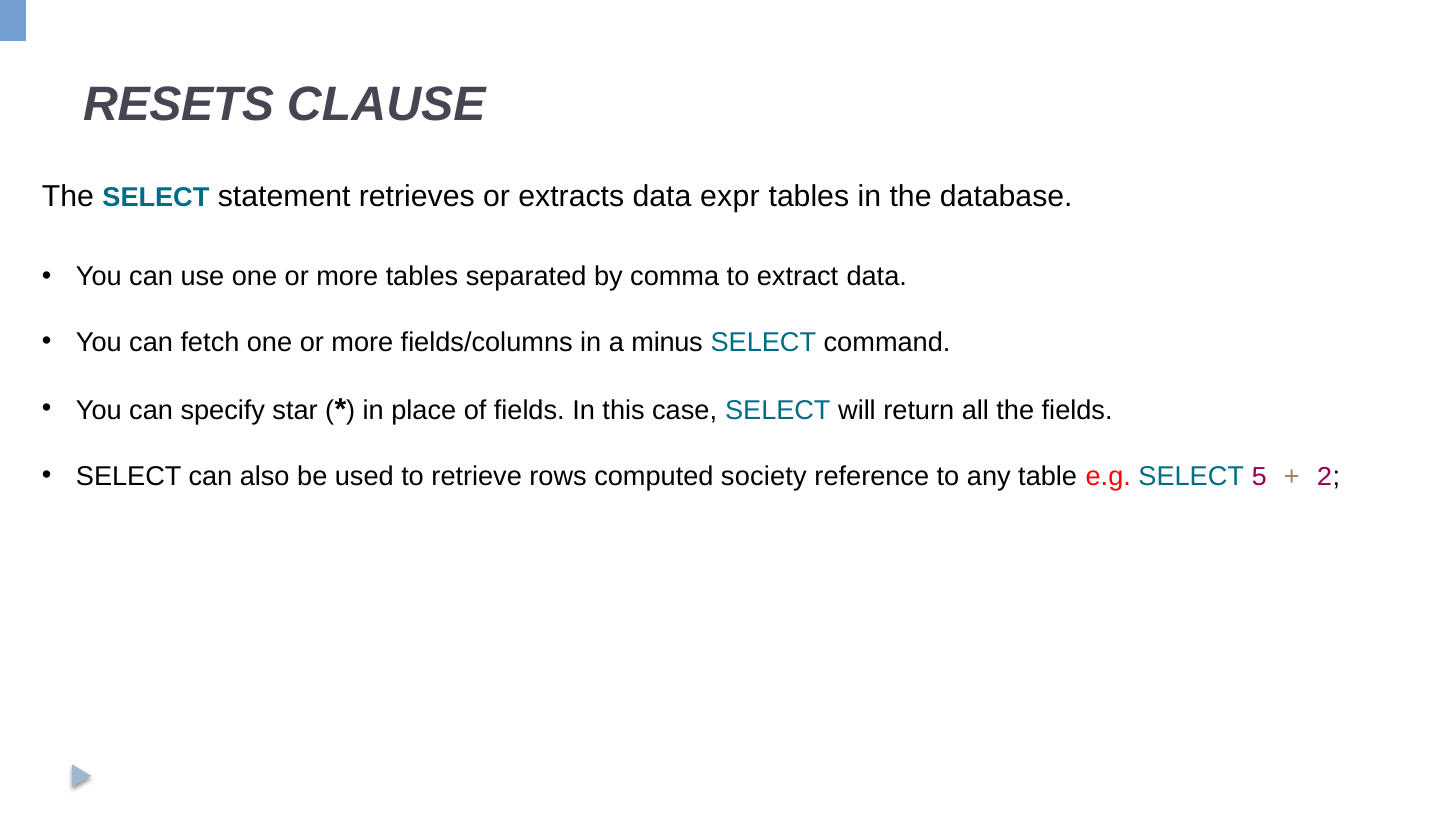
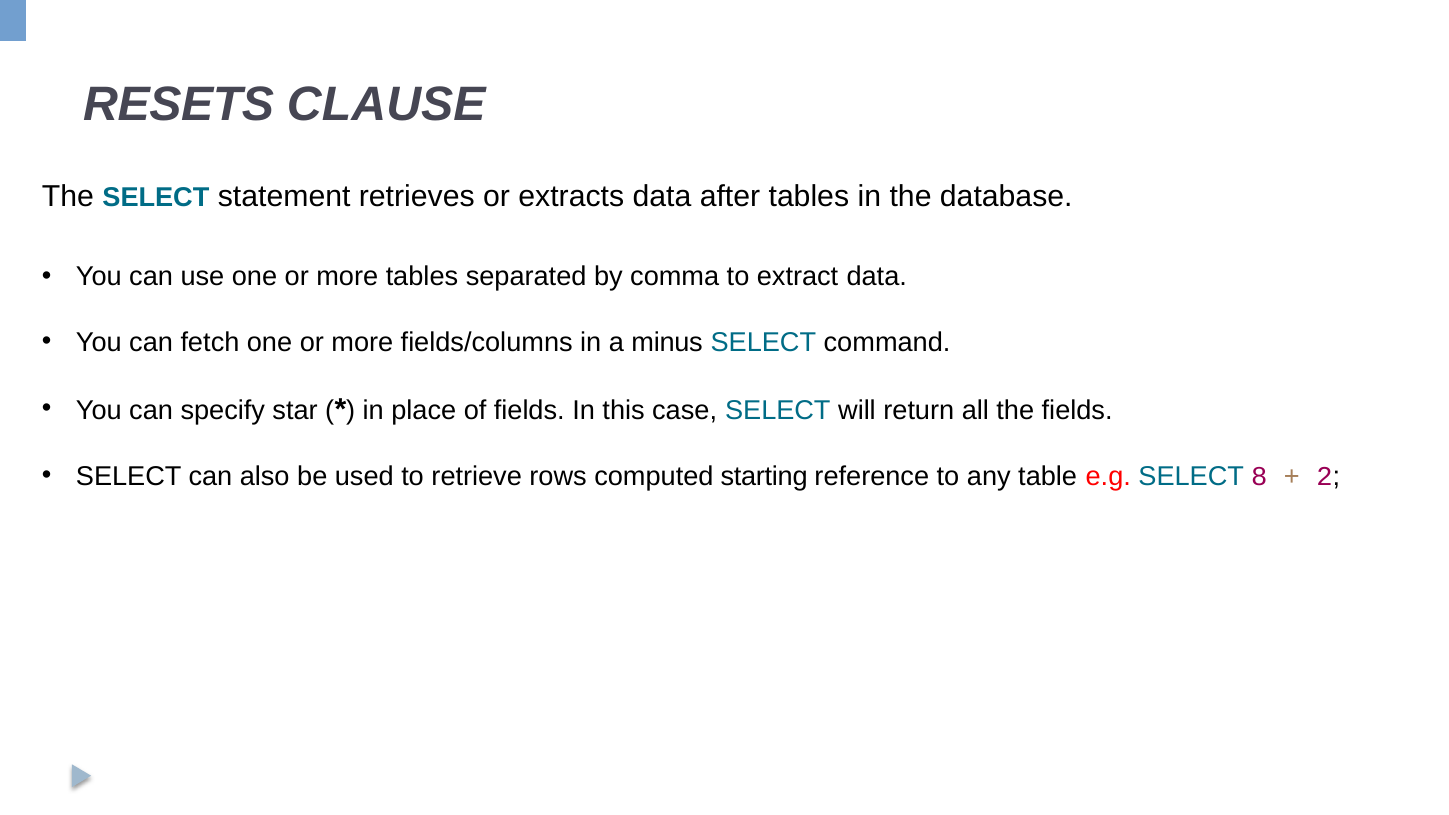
expr: expr -> after
society: society -> starting
5: 5 -> 8
